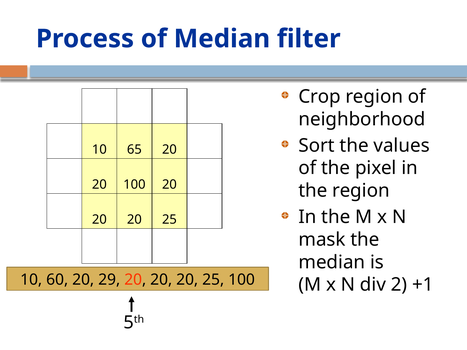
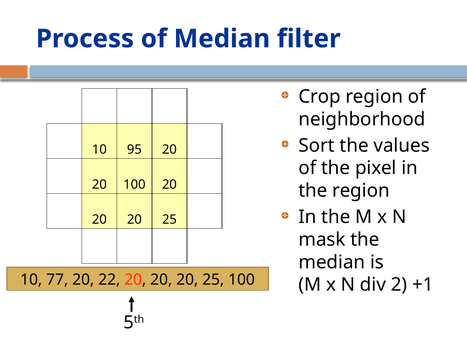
65: 65 -> 95
60: 60 -> 77
29: 29 -> 22
